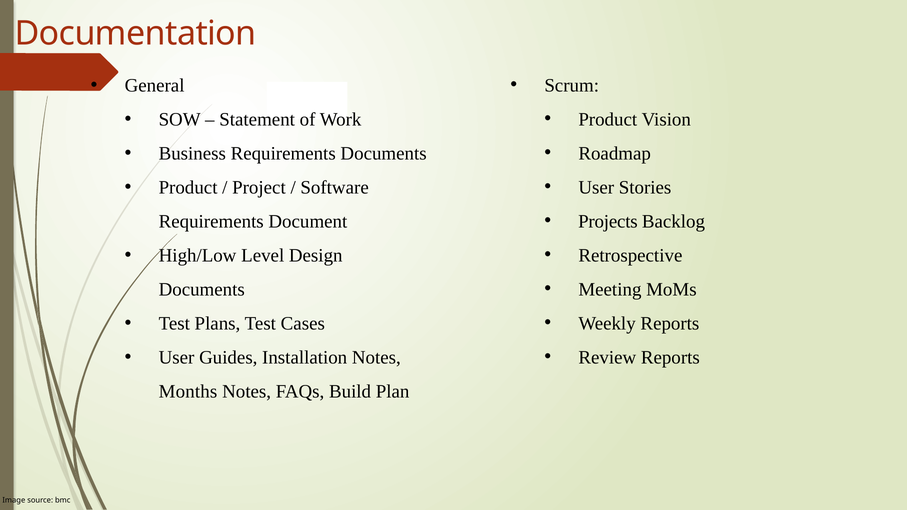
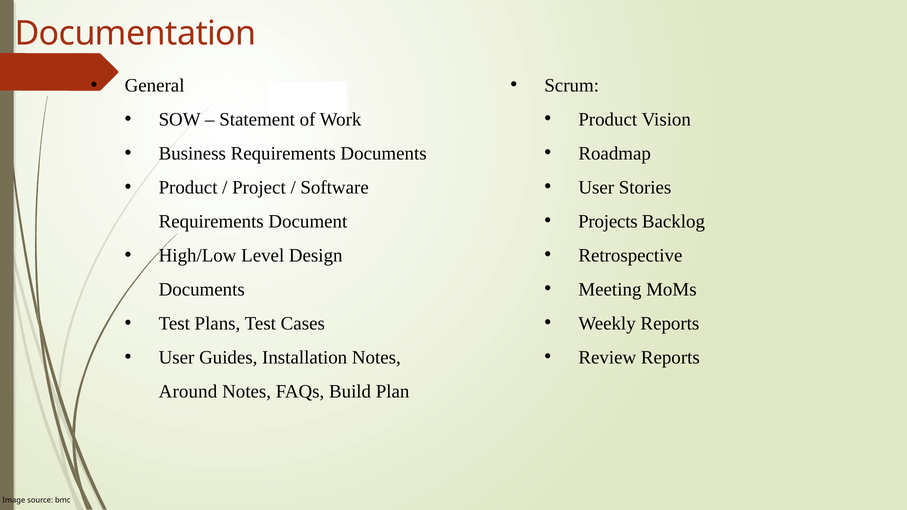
Months: Months -> Around
